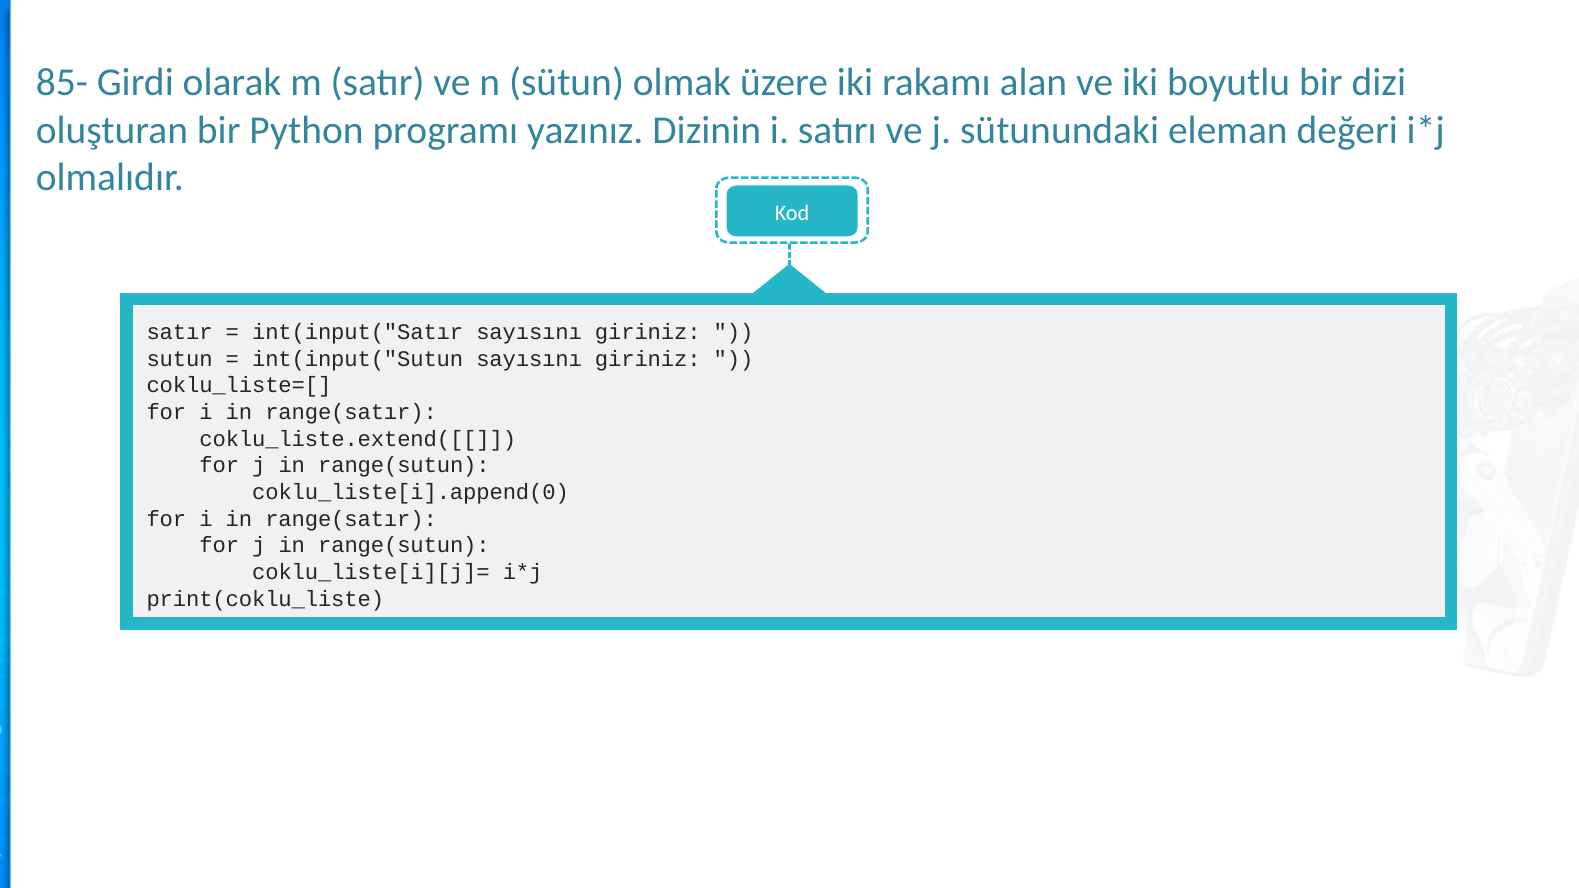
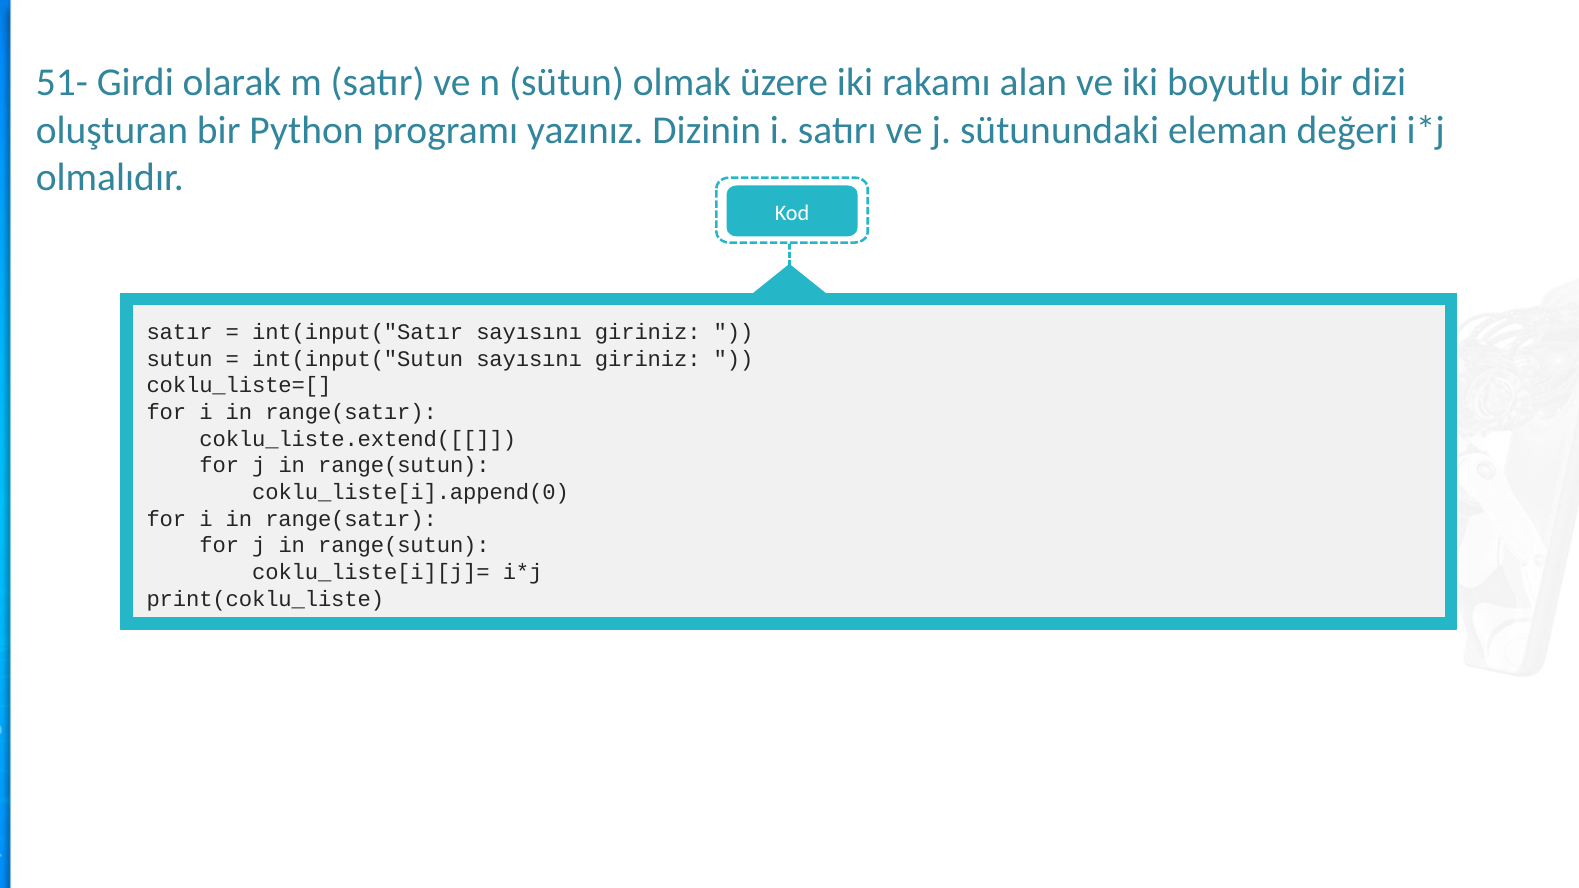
85-: 85- -> 51-
